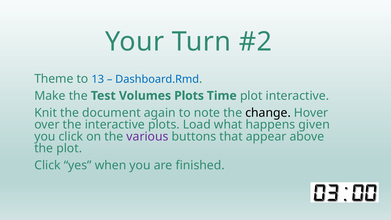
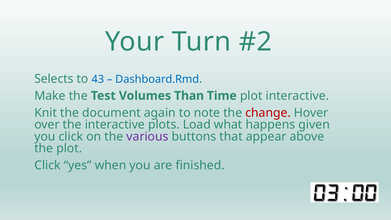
Theme: Theme -> Selects
13: 13 -> 43
Volumes Plots: Plots -> Than
change colour: black -> red
